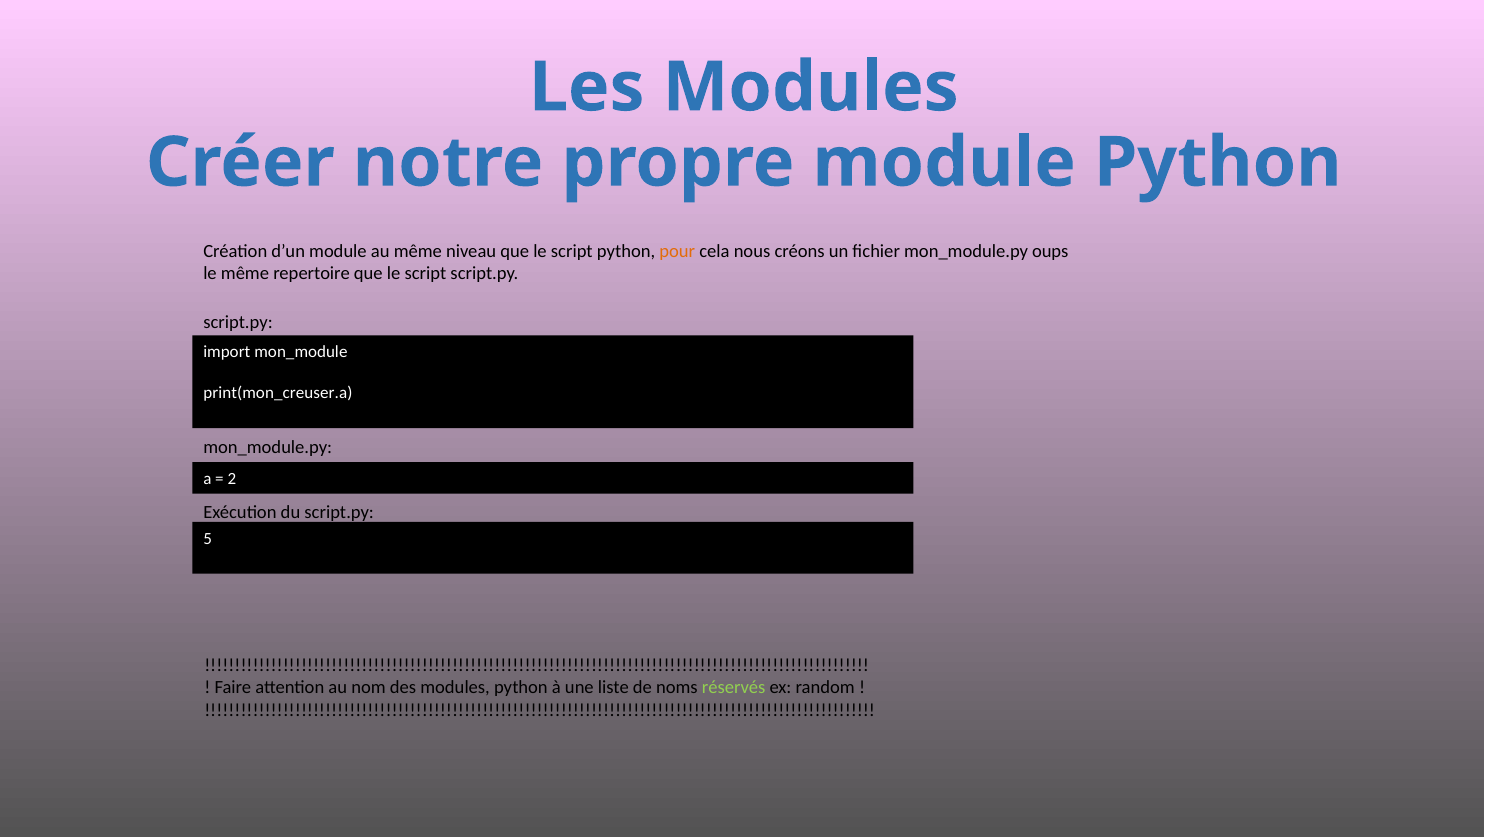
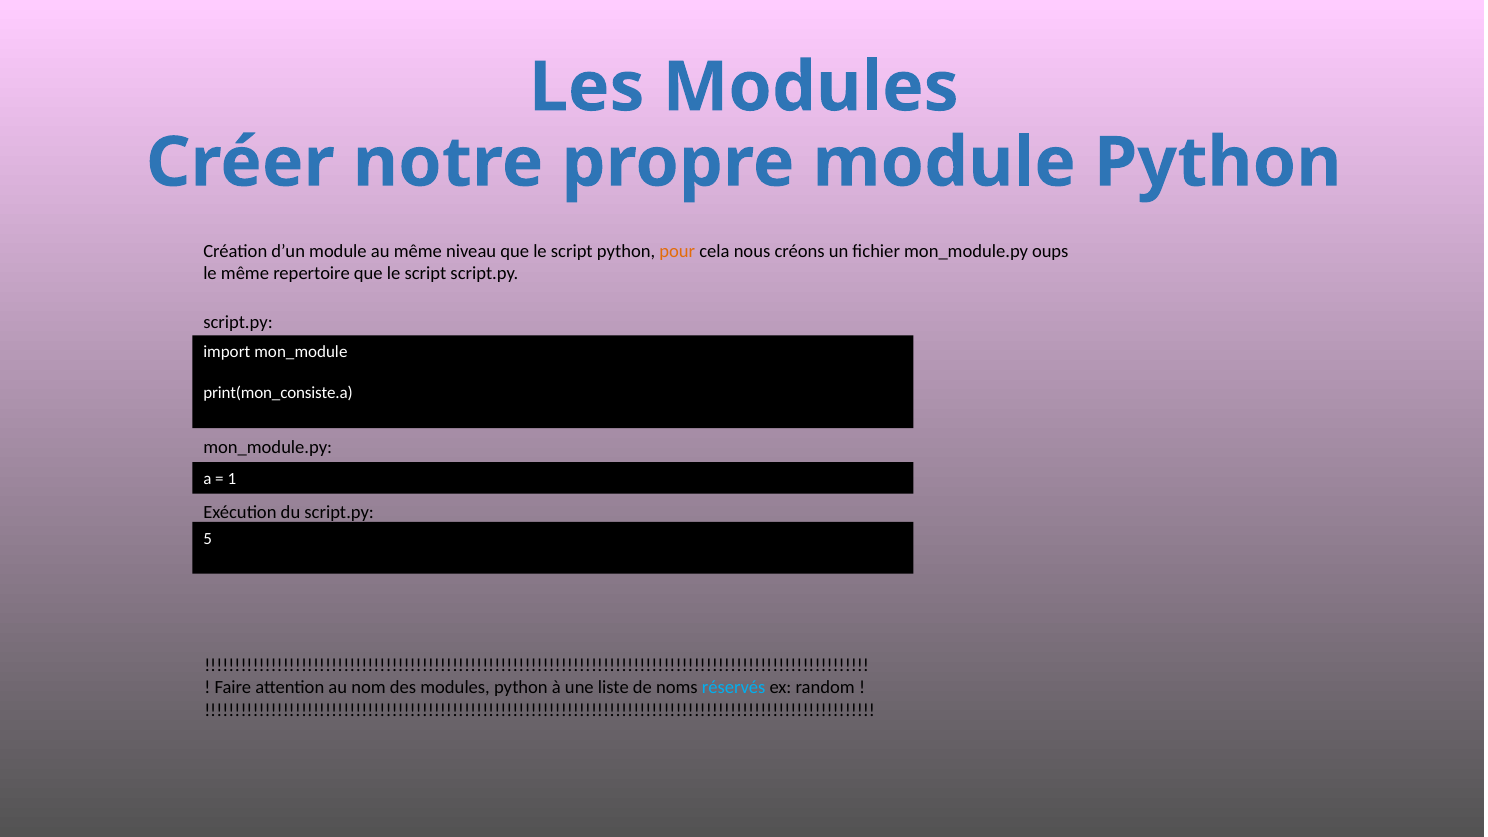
print(mon_creuser.a: print(mon_creuser.a -> print(mon_consiste.a
2: 2 -> 1
réservés colour: light green -> light blue
